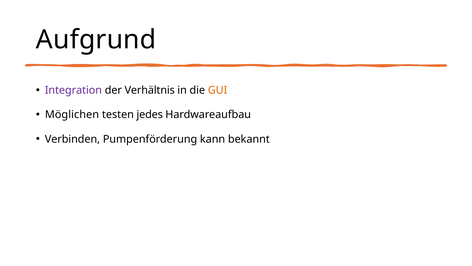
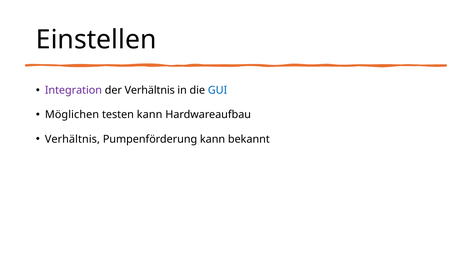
Aufgrund: Aufgrund -> Einstellen
GUI colour: orange -> blue
testen jedes: jedes -> kann
Verbinden at (72, 139): Verbinden -> Verhältnis
